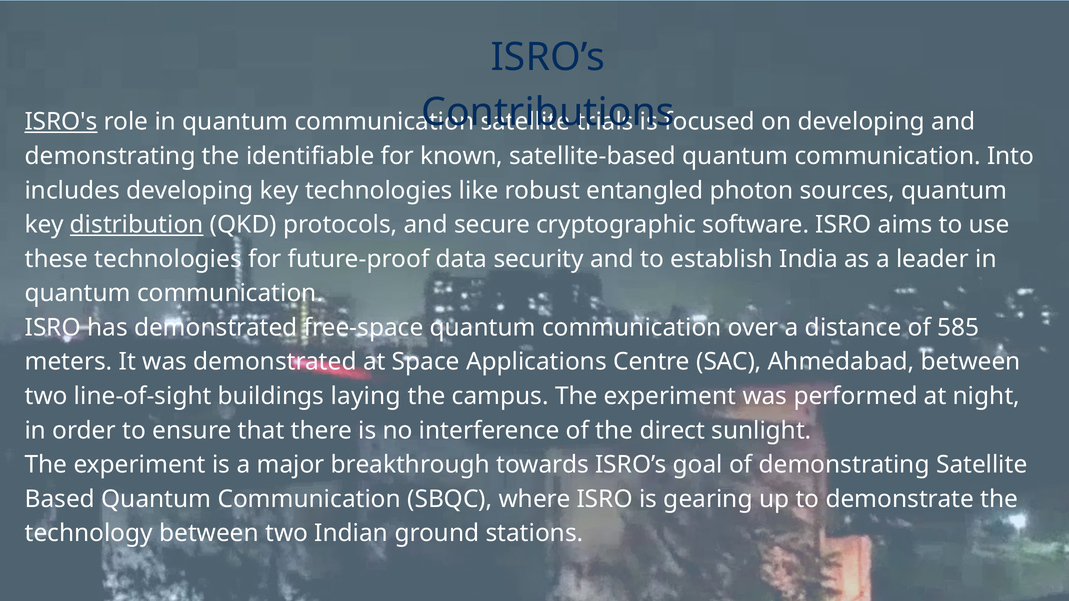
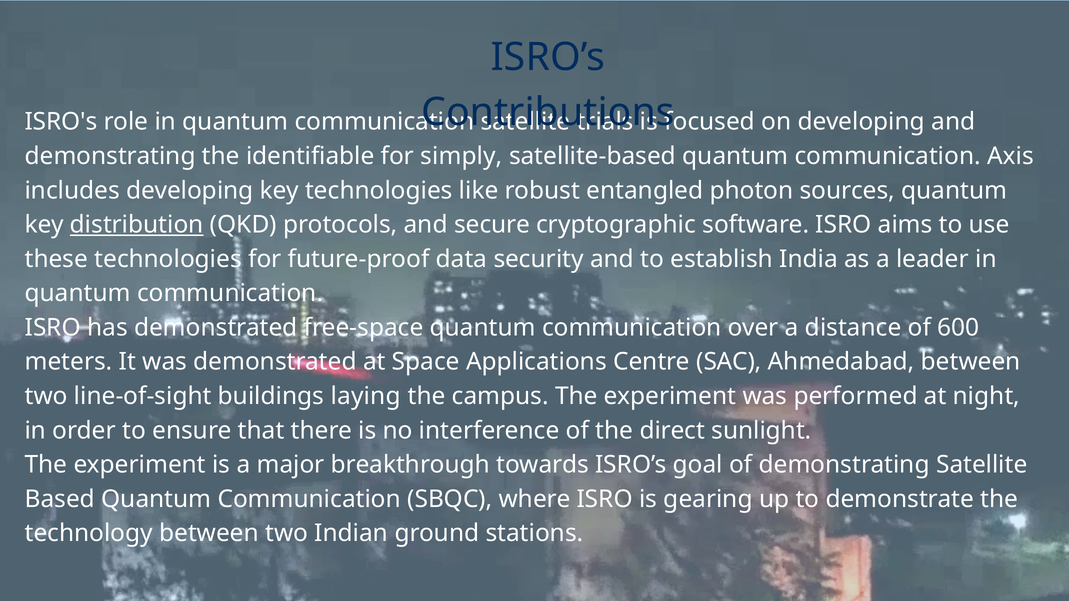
ISRO's underline: present -> none
known: known -> simply
Into: Into -> Axis
585: 585 -> 600
